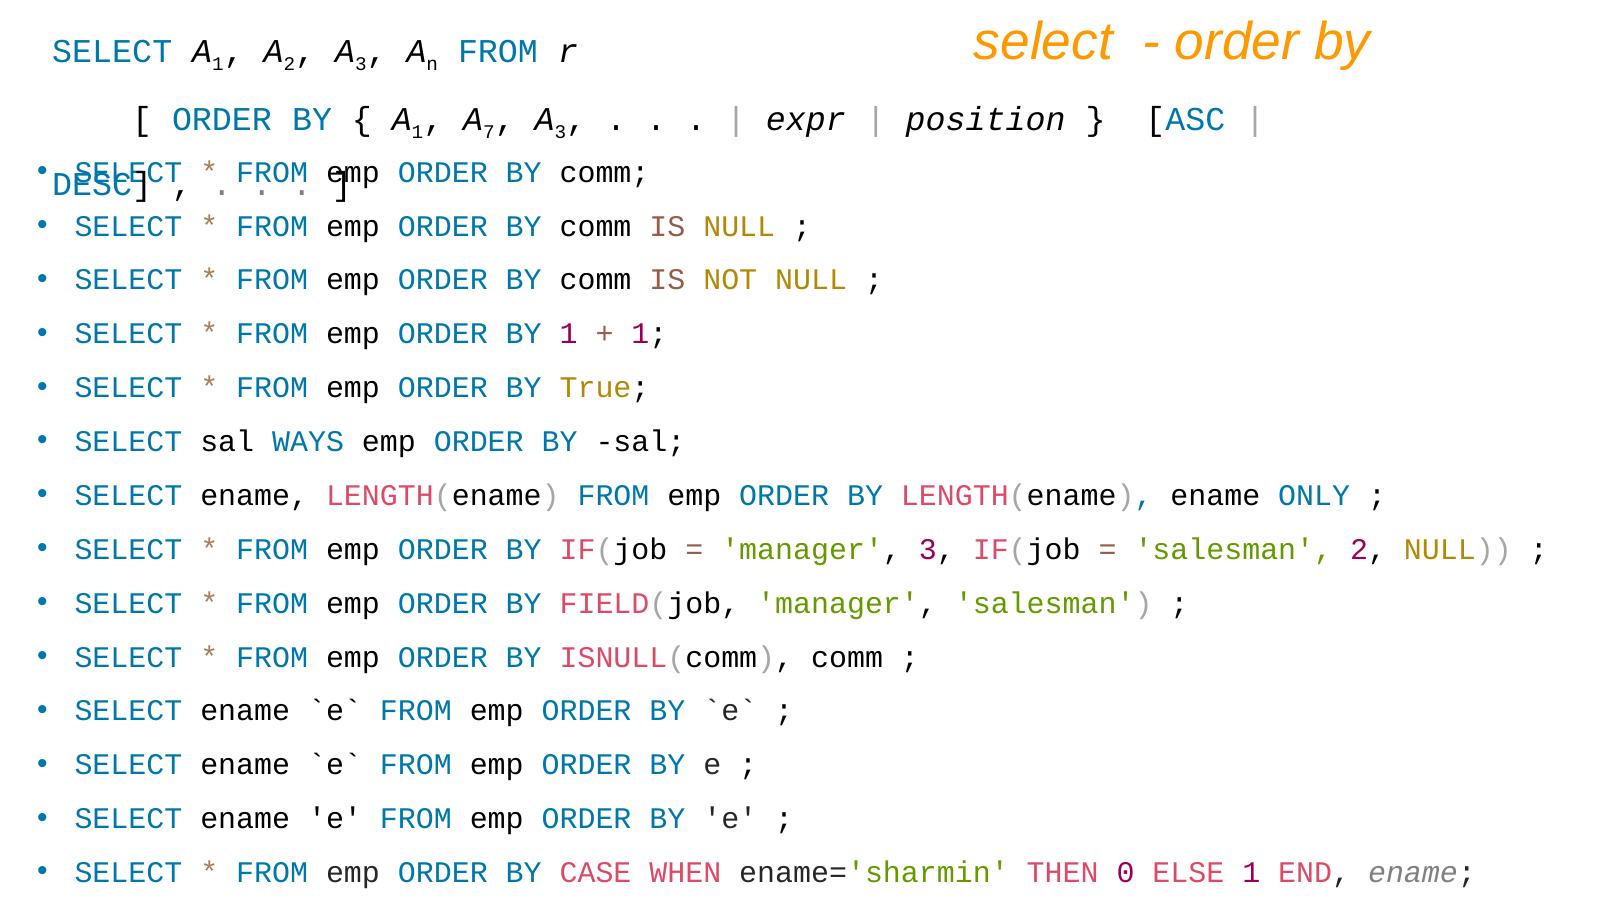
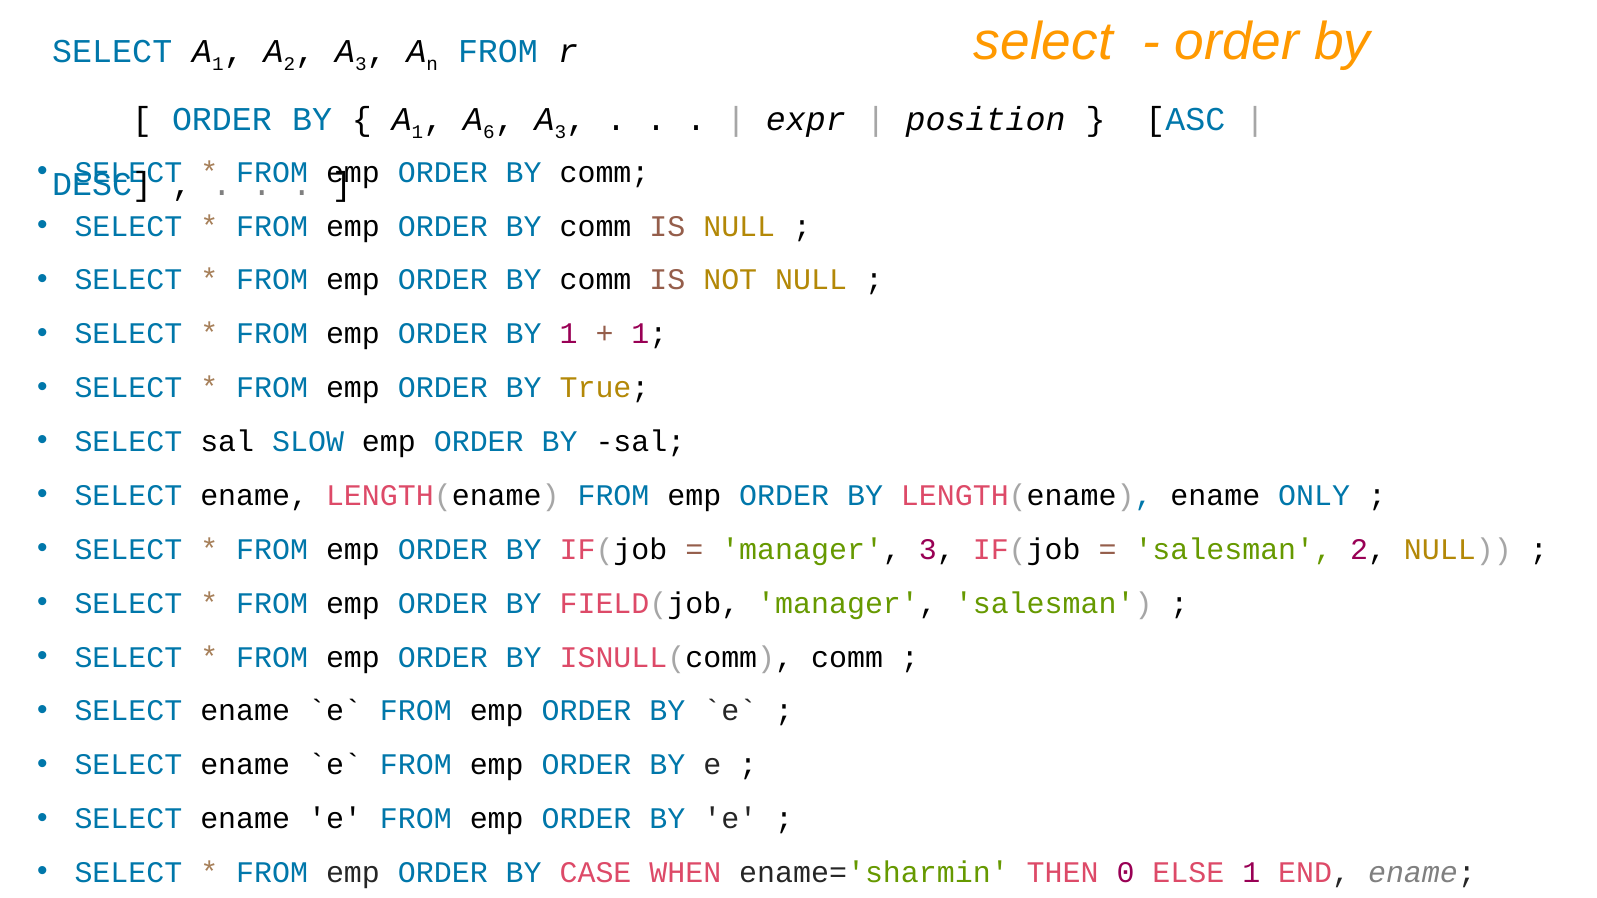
7: 7 -> 6
WAYS: WAYS -> SLOW
